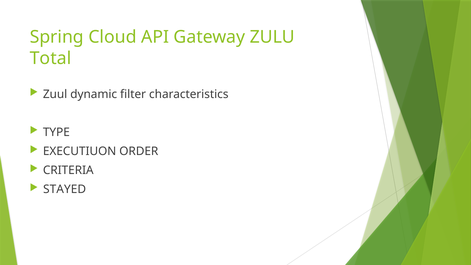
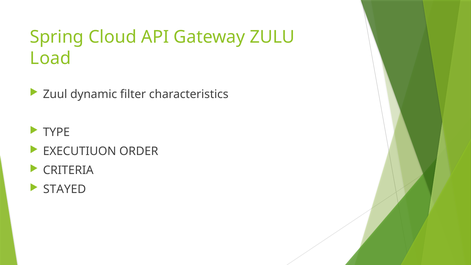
Total: Total -> Load
